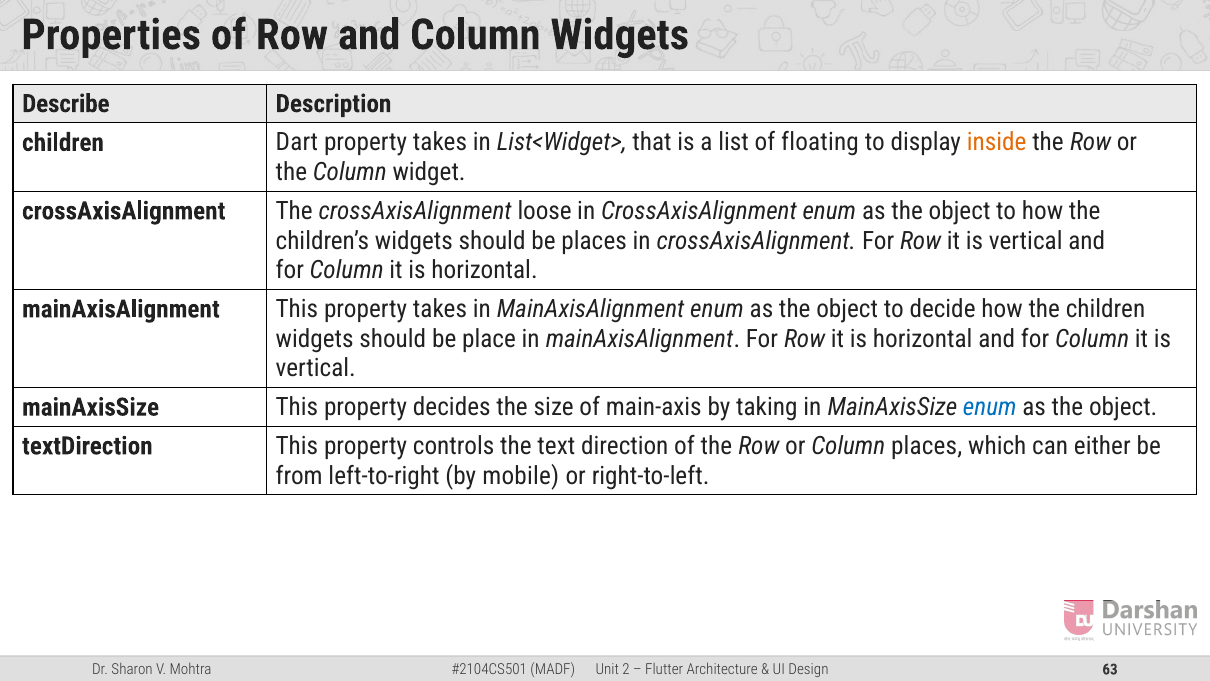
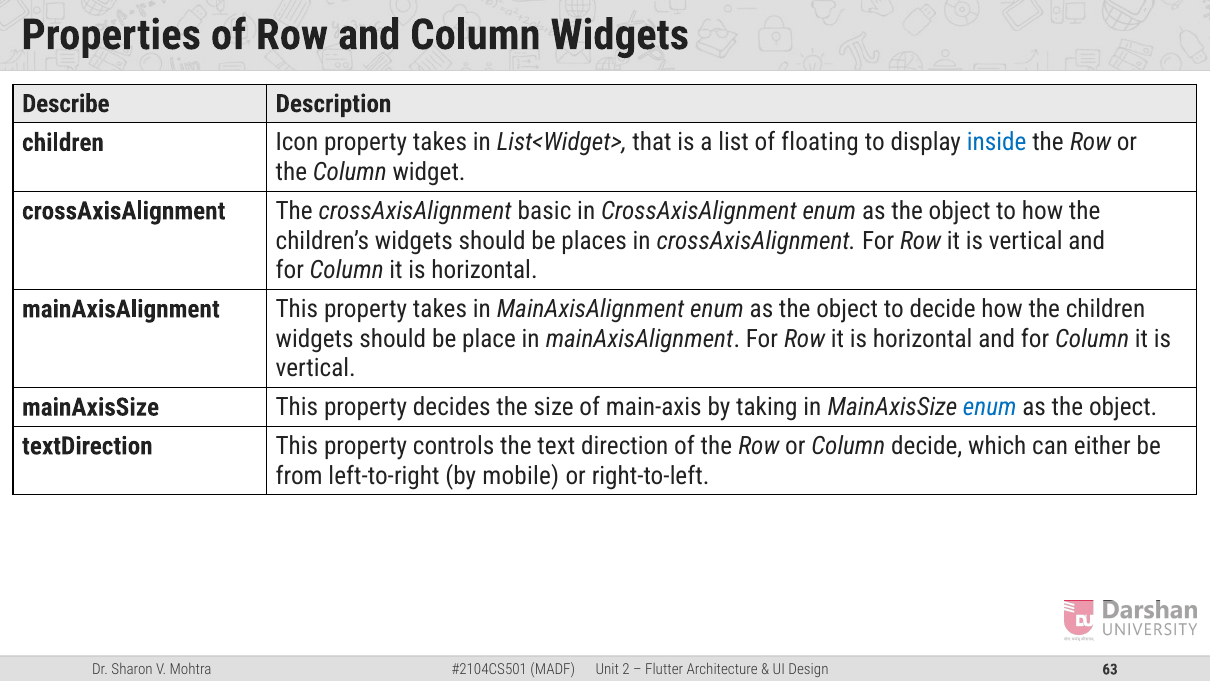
Dart: Dart -> Icon
inside colour: orange -> blue
loose: loose -> basic
Column places: places -> decide
